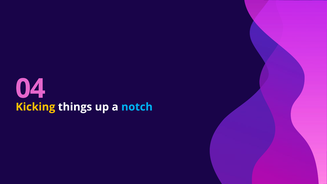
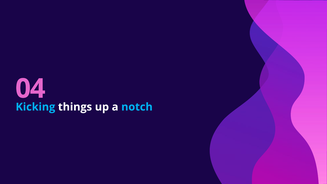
Kicking colour: yellow -> light blue
